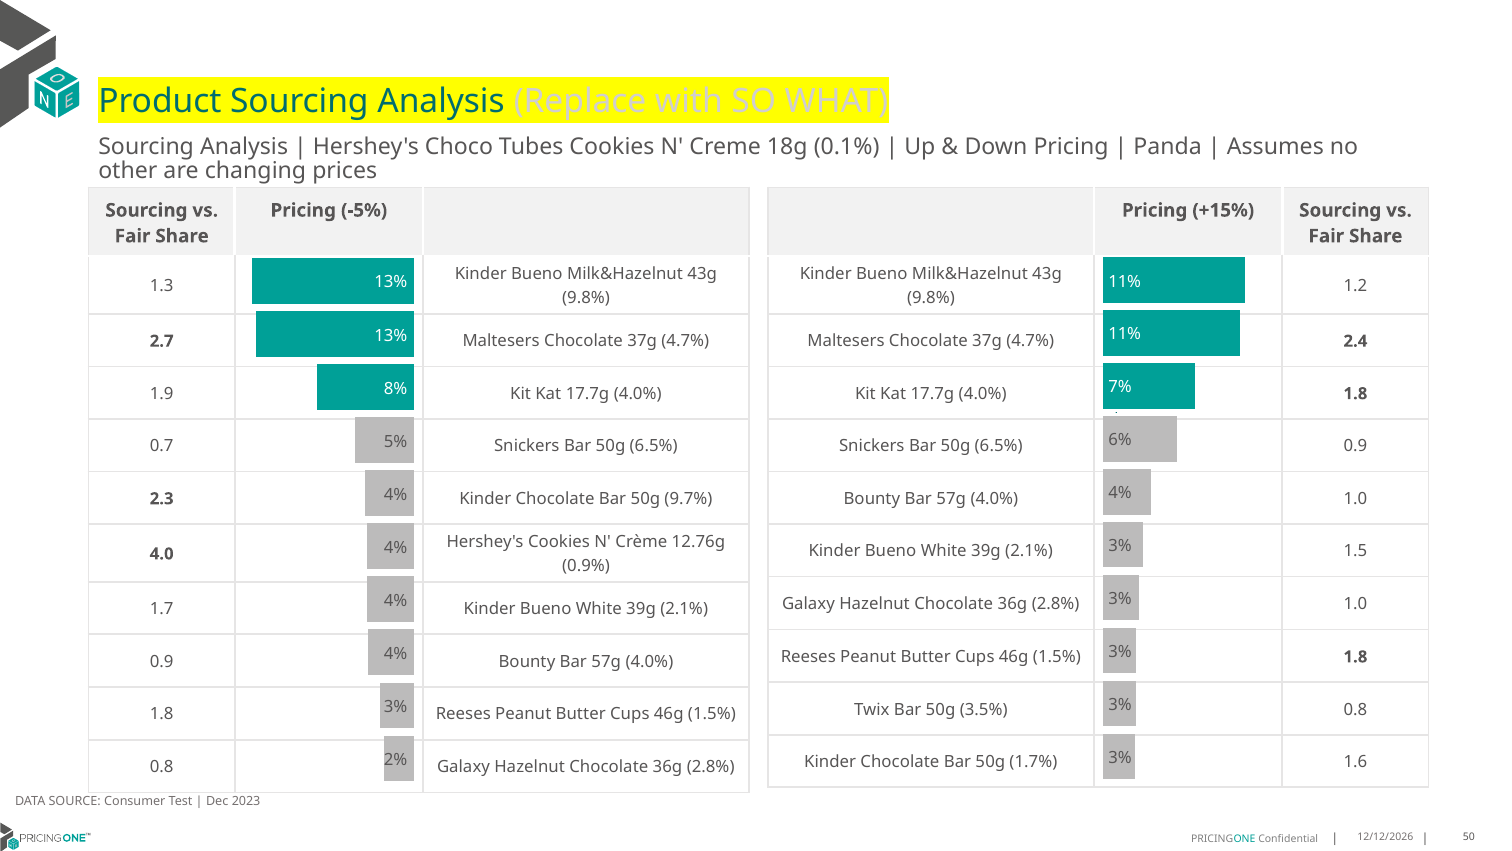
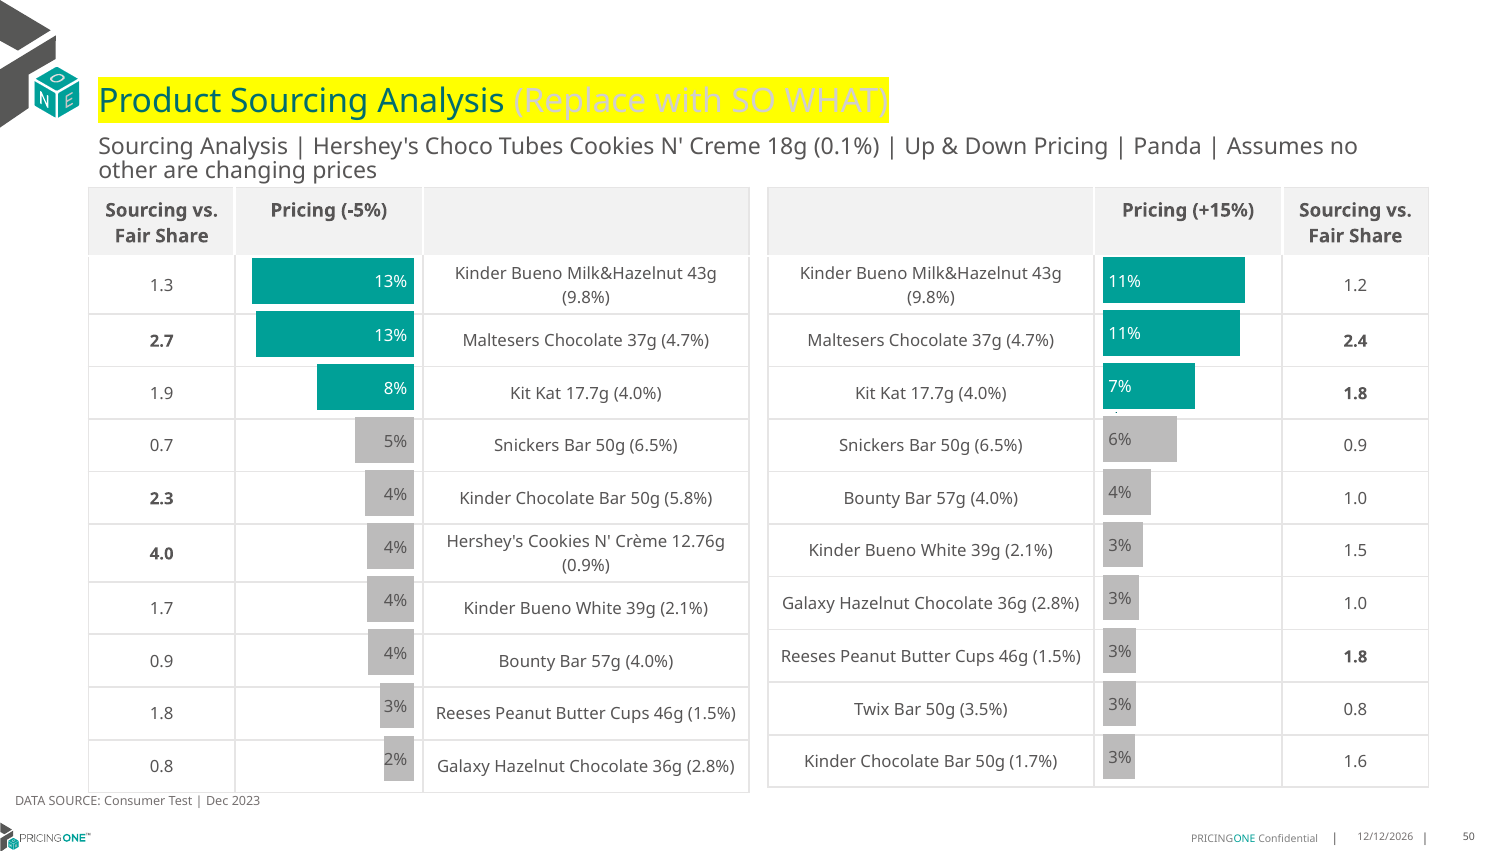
9.7%: 9.7% -> 5.8%
